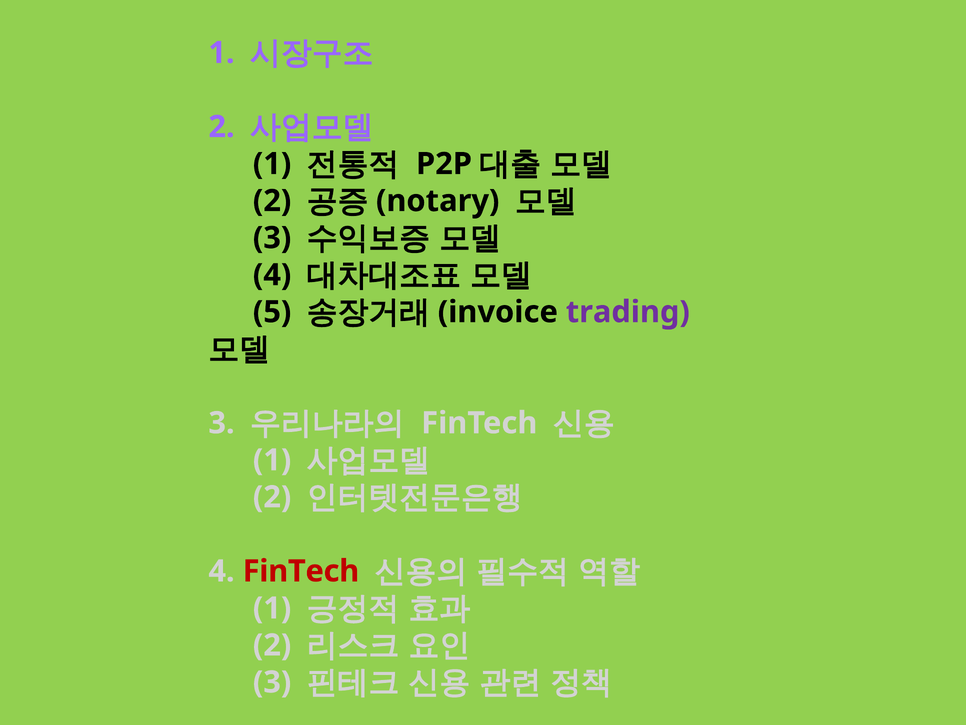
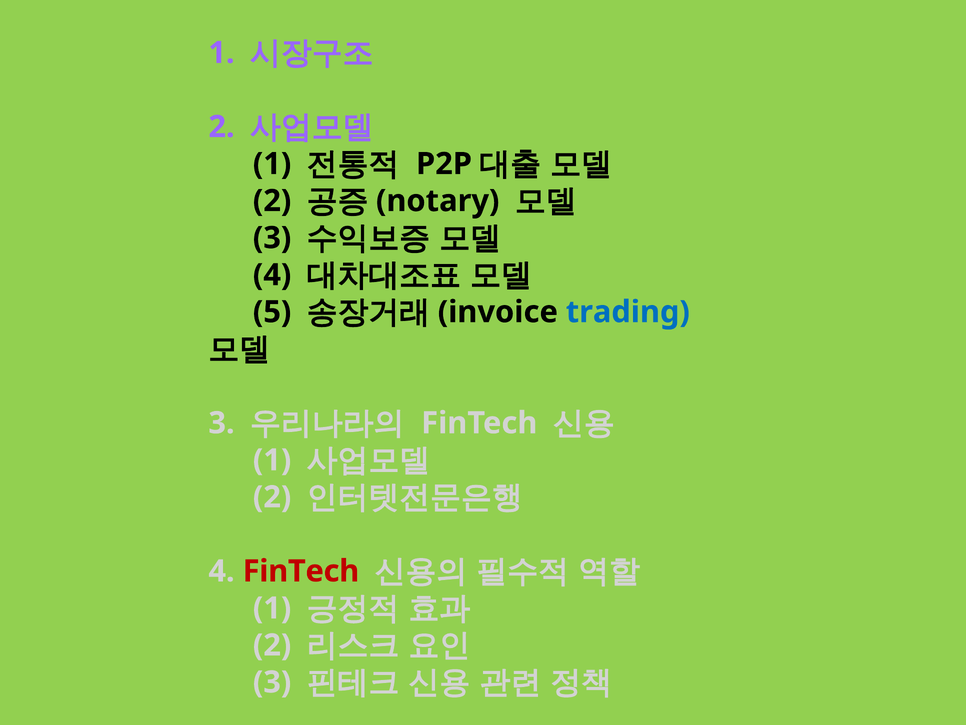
trading colour: purple -> blue
